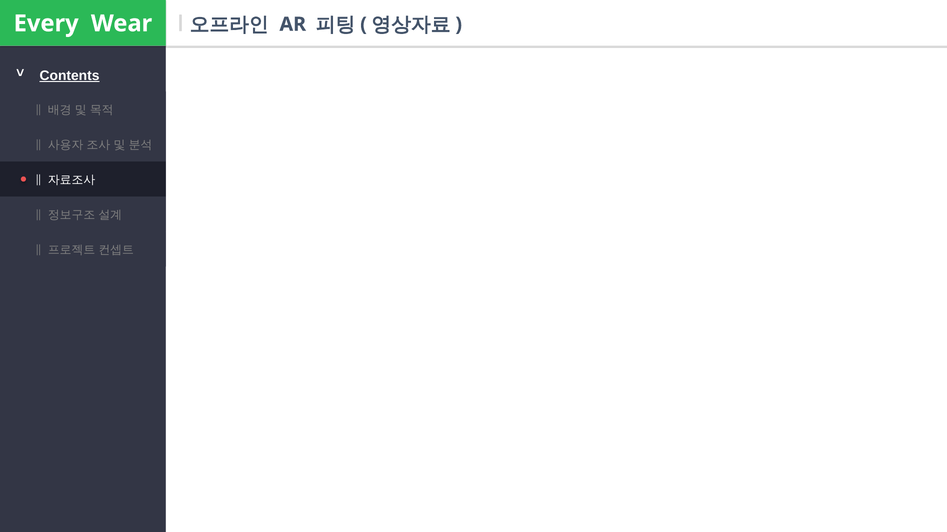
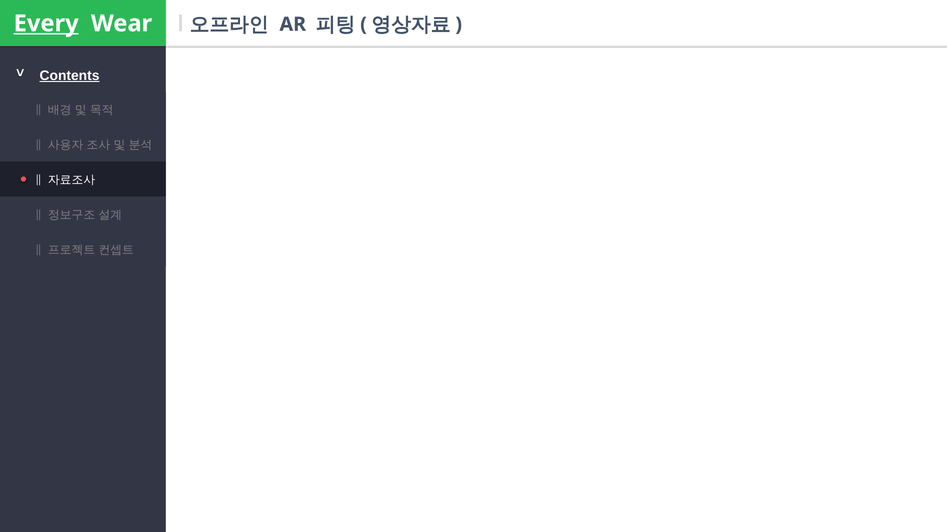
Every underline: none -> present
